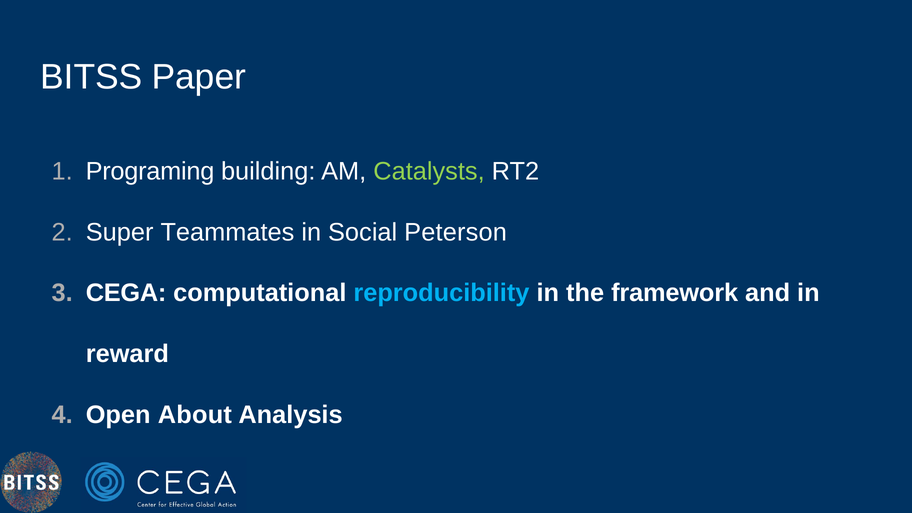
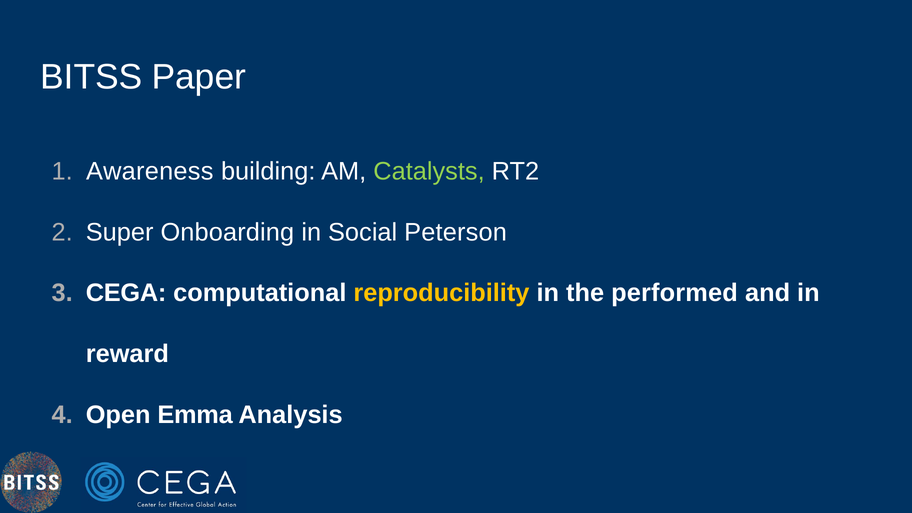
Programing: Programing -> Awareness
Teammates: Teammates -> Onboarding
reproducibility colour: light blue -> yellow
framework: framework -> performed
About: About -> Emma
